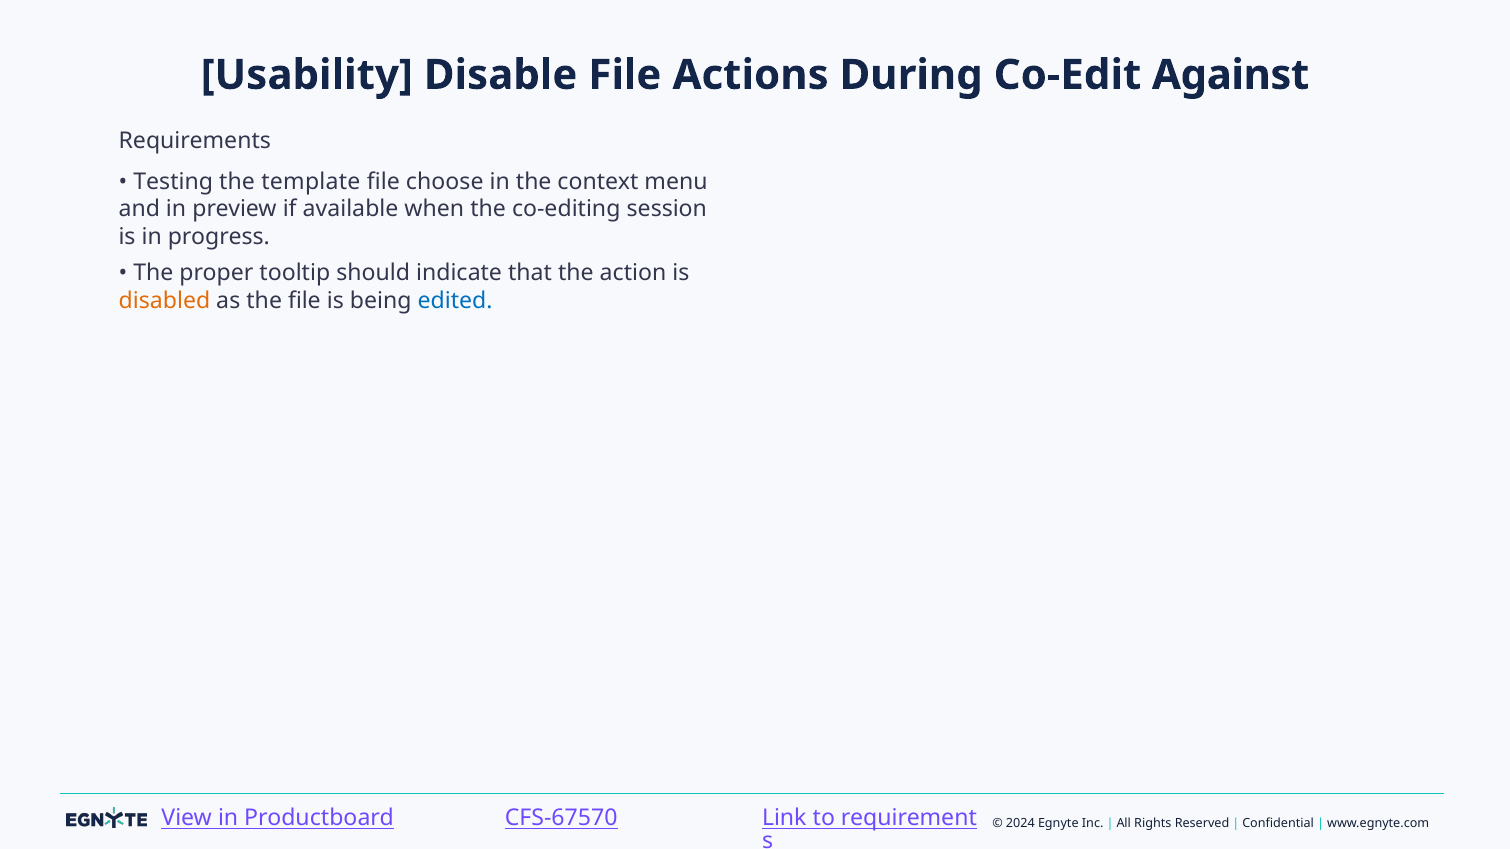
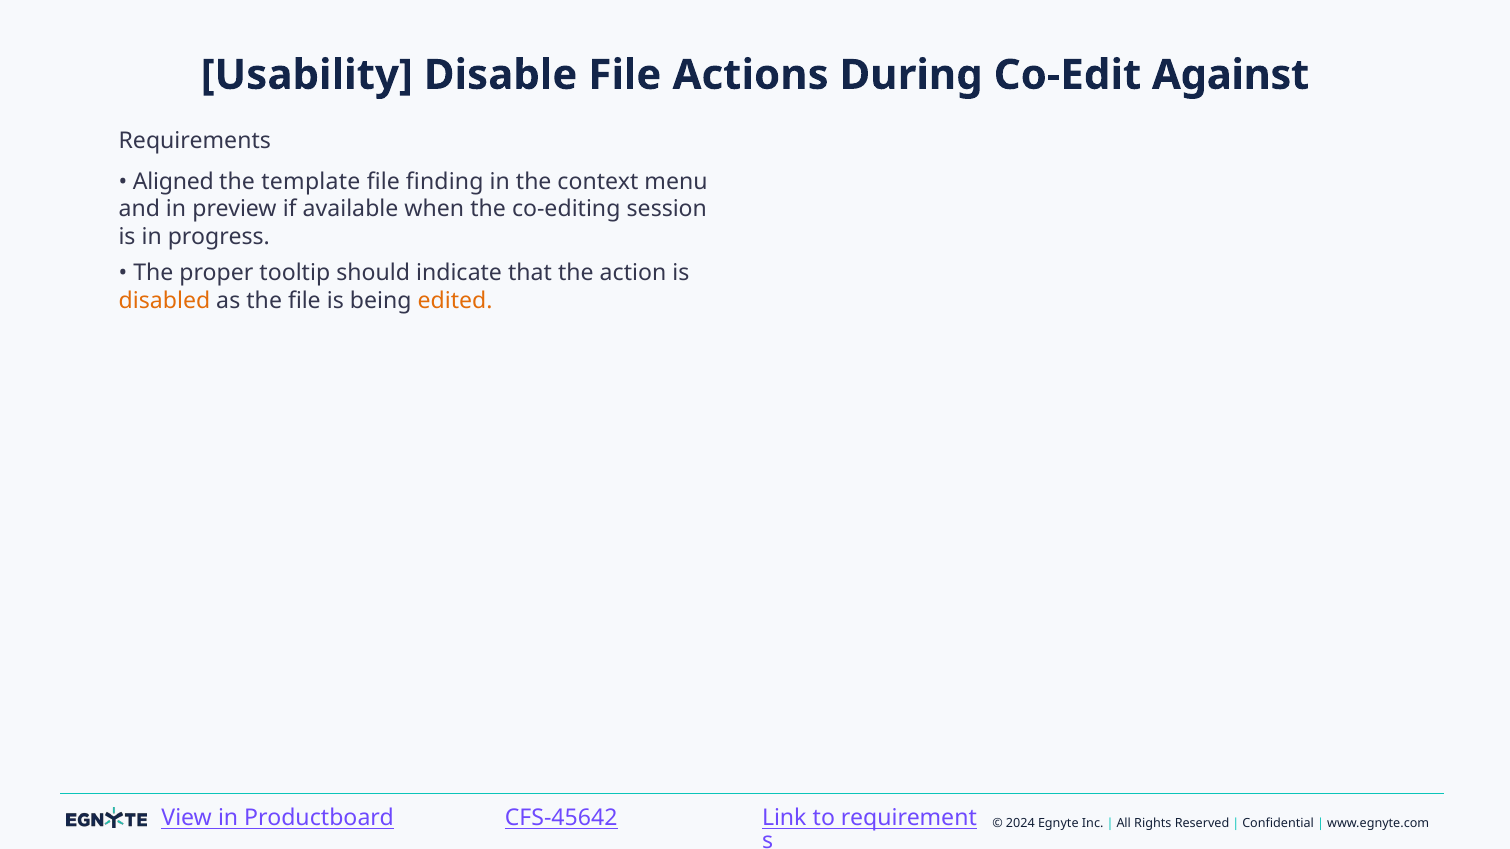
Testing: Testing -> Aligned
choose: choose -> finding
edited colour: blue -> orange
CFS-67570: CFS-67570 -> CFS-45642
